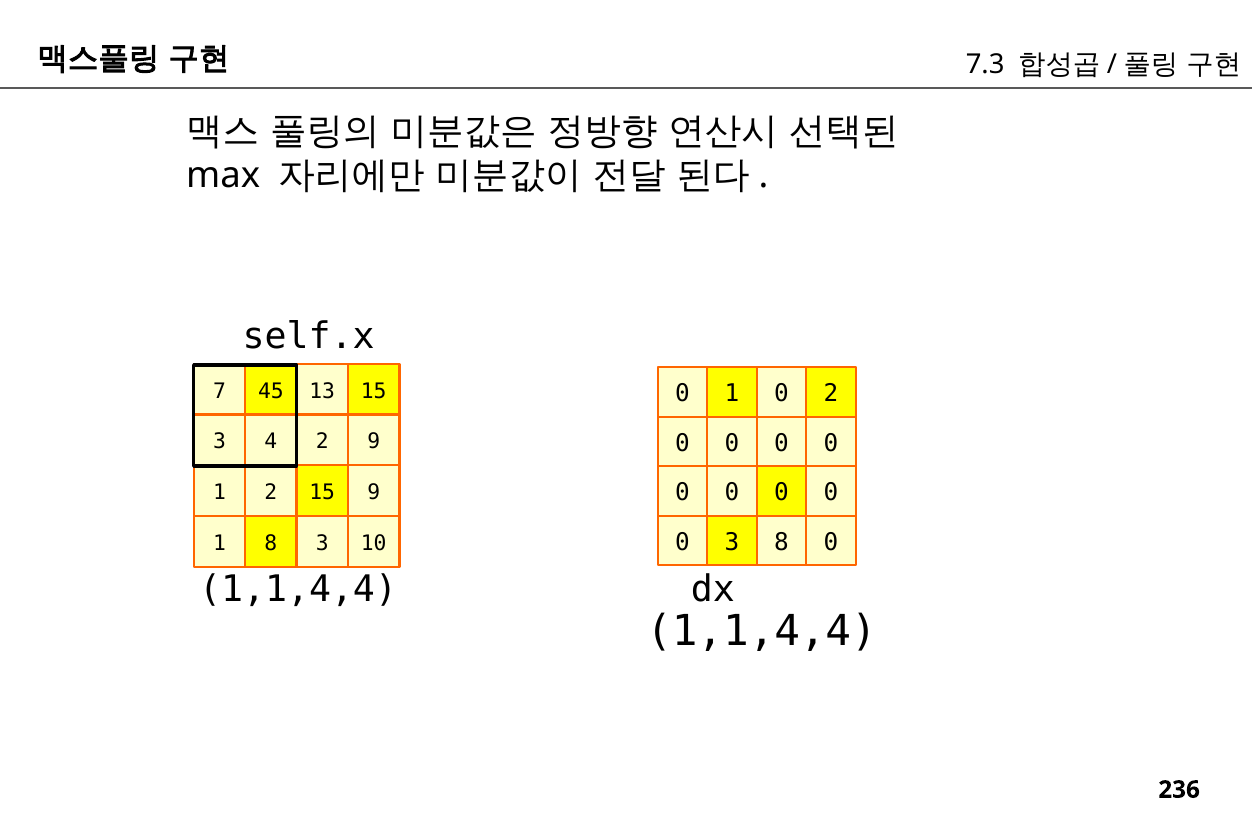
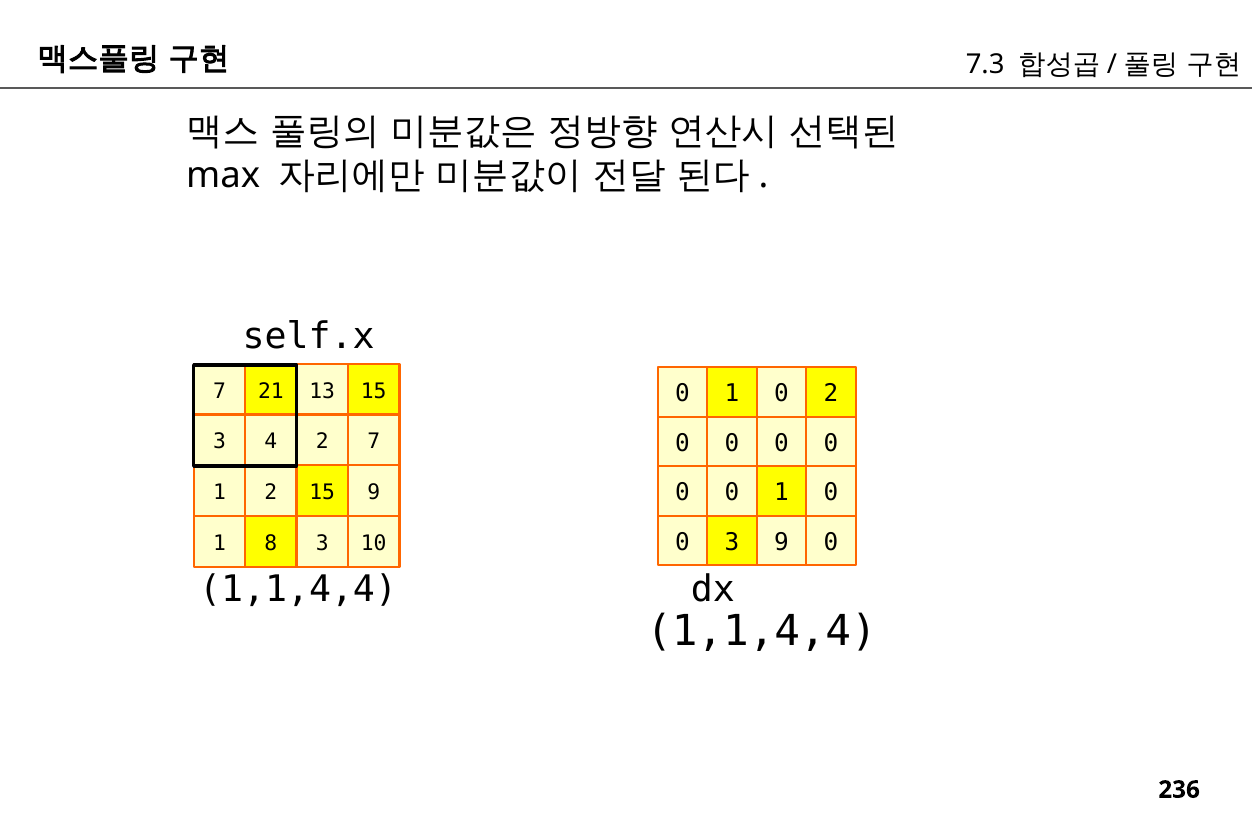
45: 45 -> 21
2 9: 9 -> 7
0 at (781, 492): 0 -> 1
3 8: 8 -> 9
